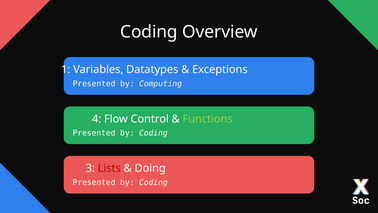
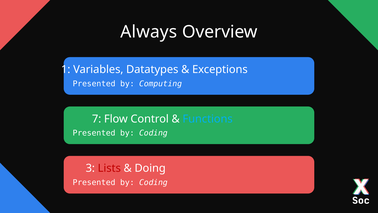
Coding at (149, 32): Coding -> Always
4: 4 -> 7
Functions colour: light green -> light blue
